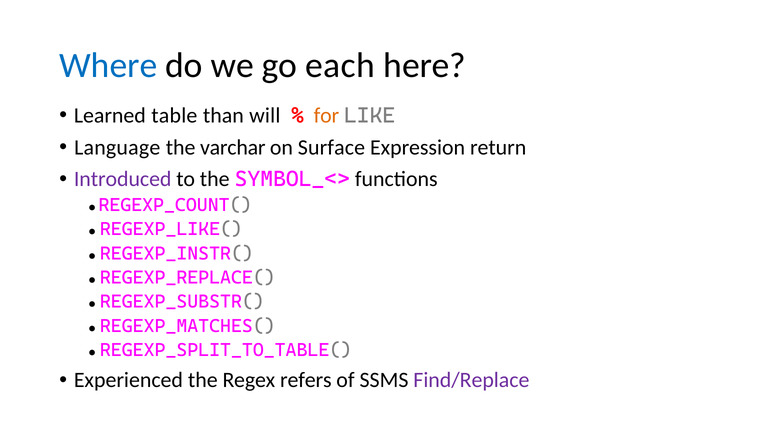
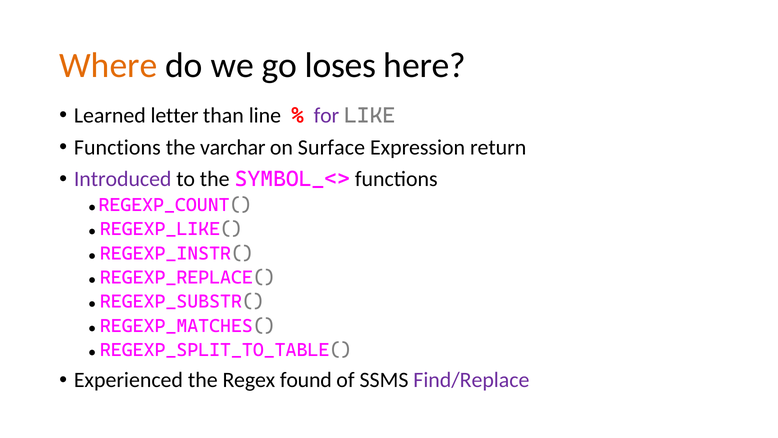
Where colour: blue -> orange
each: each -> loses
table: table -> letter
will: will -> line
for colour: orange -> purple
Language at (117, 147): Language -> Functions
refers: refers -> found
